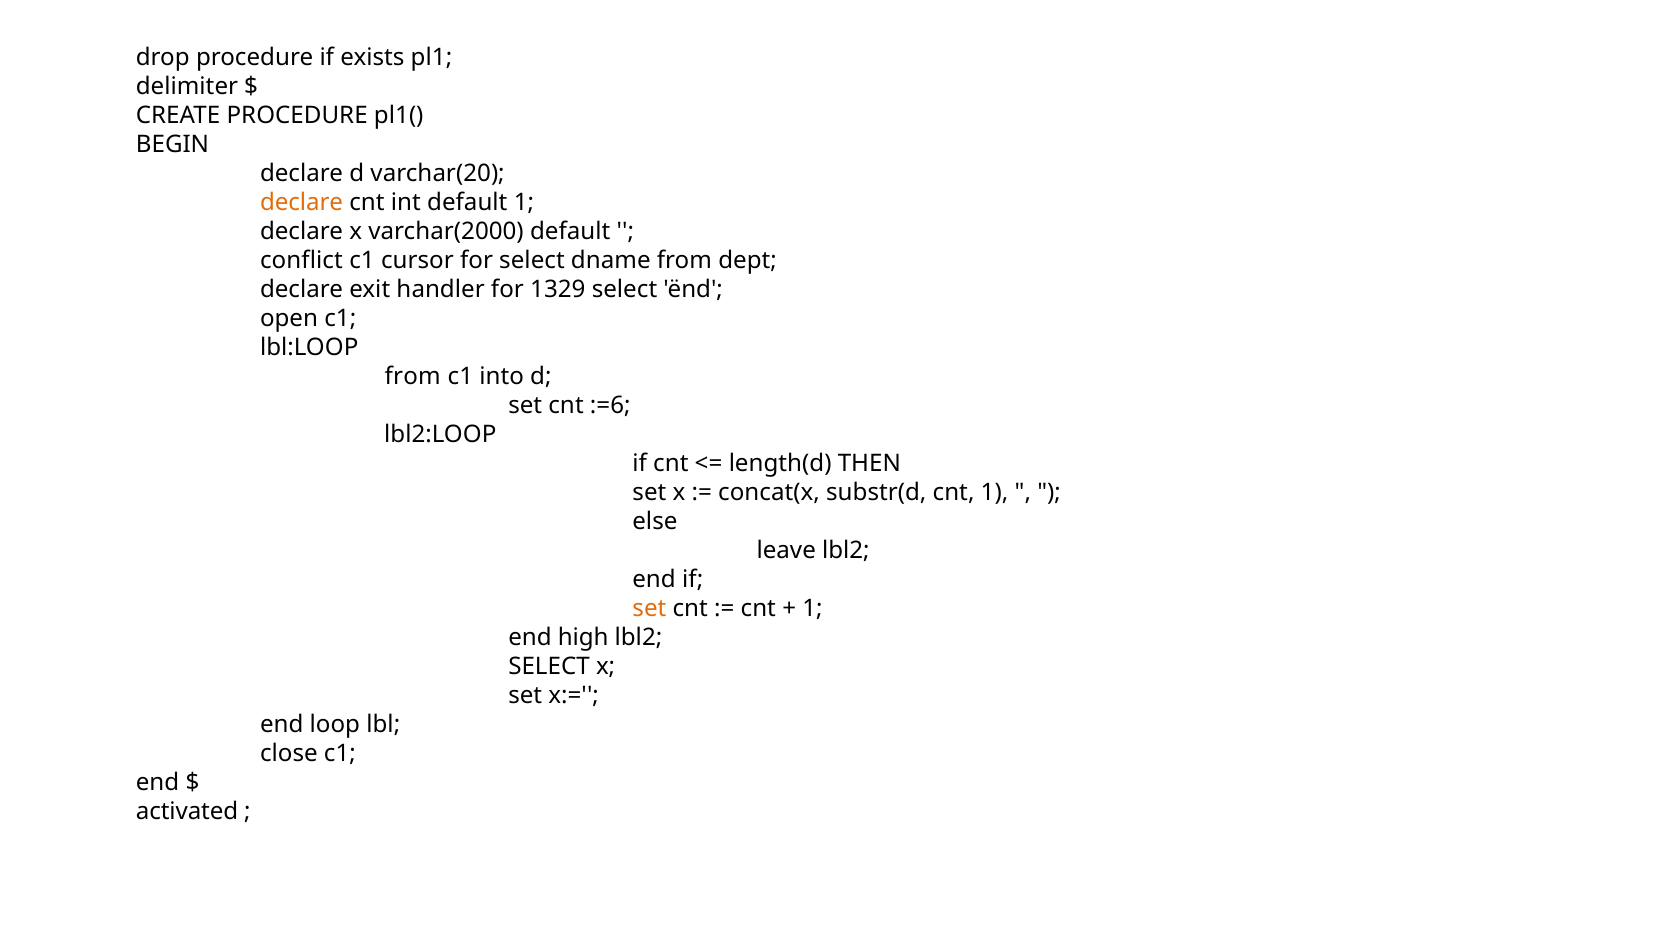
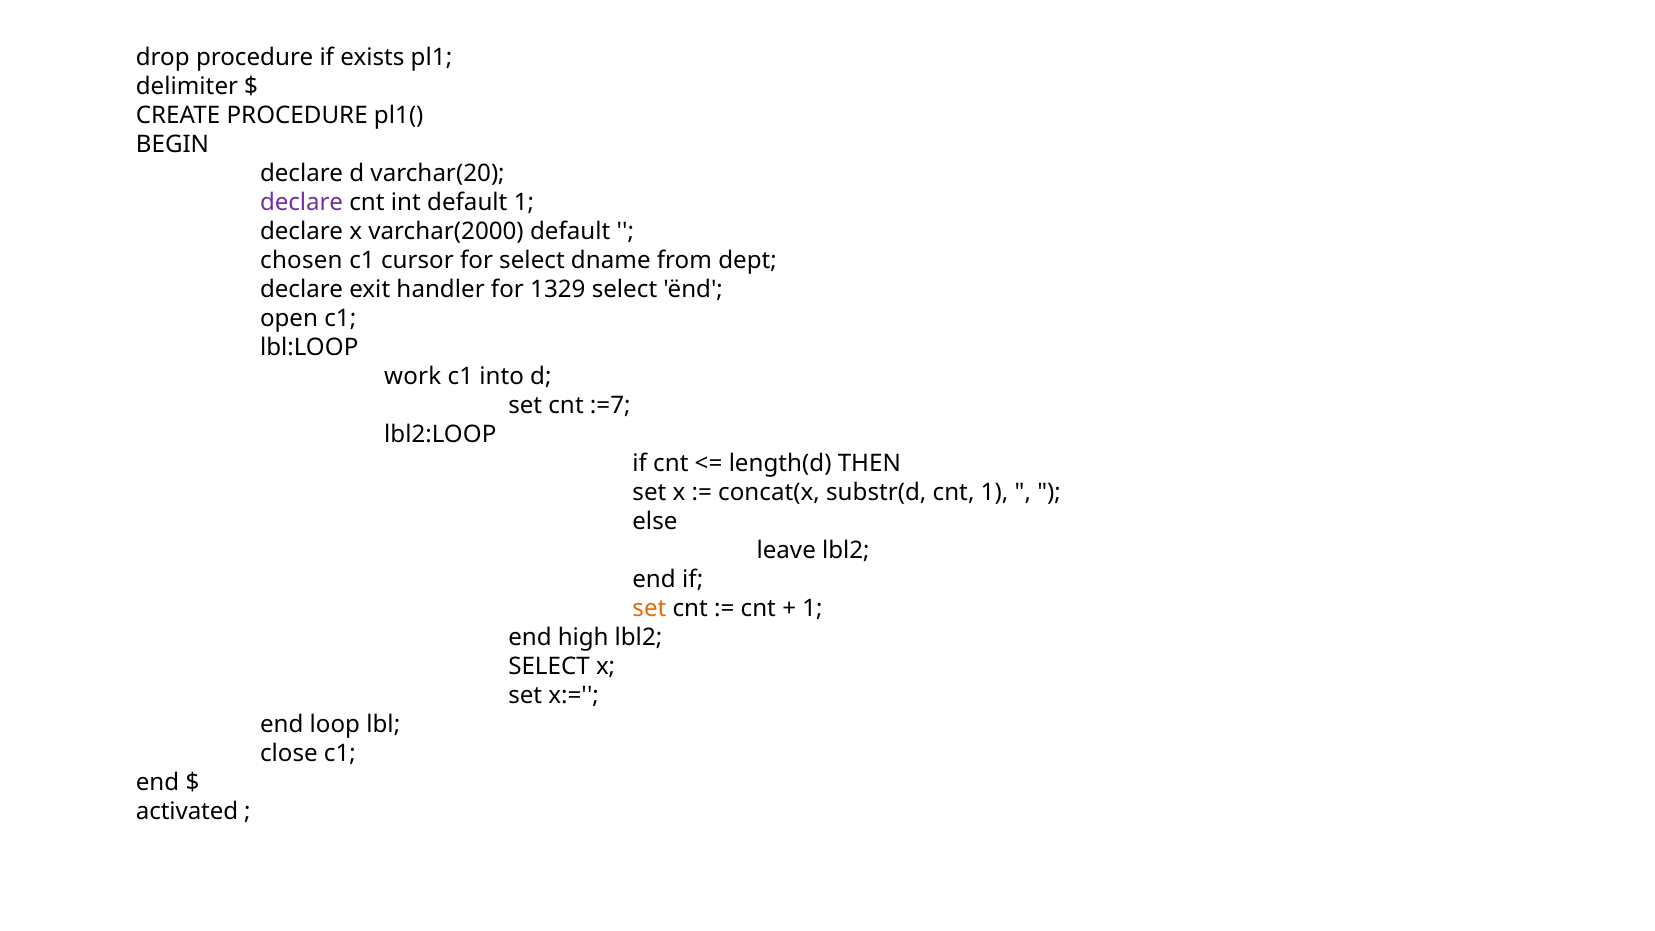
declare at (302, 203) colour: orange -> purple
conflict: conflict -> chosen
from at (413, 376): from -> work
:=6: :=6 -> :=7
